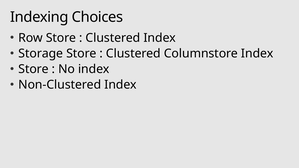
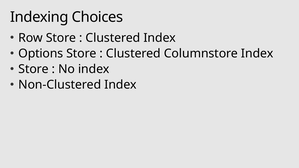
Storage: Storage -> Options
